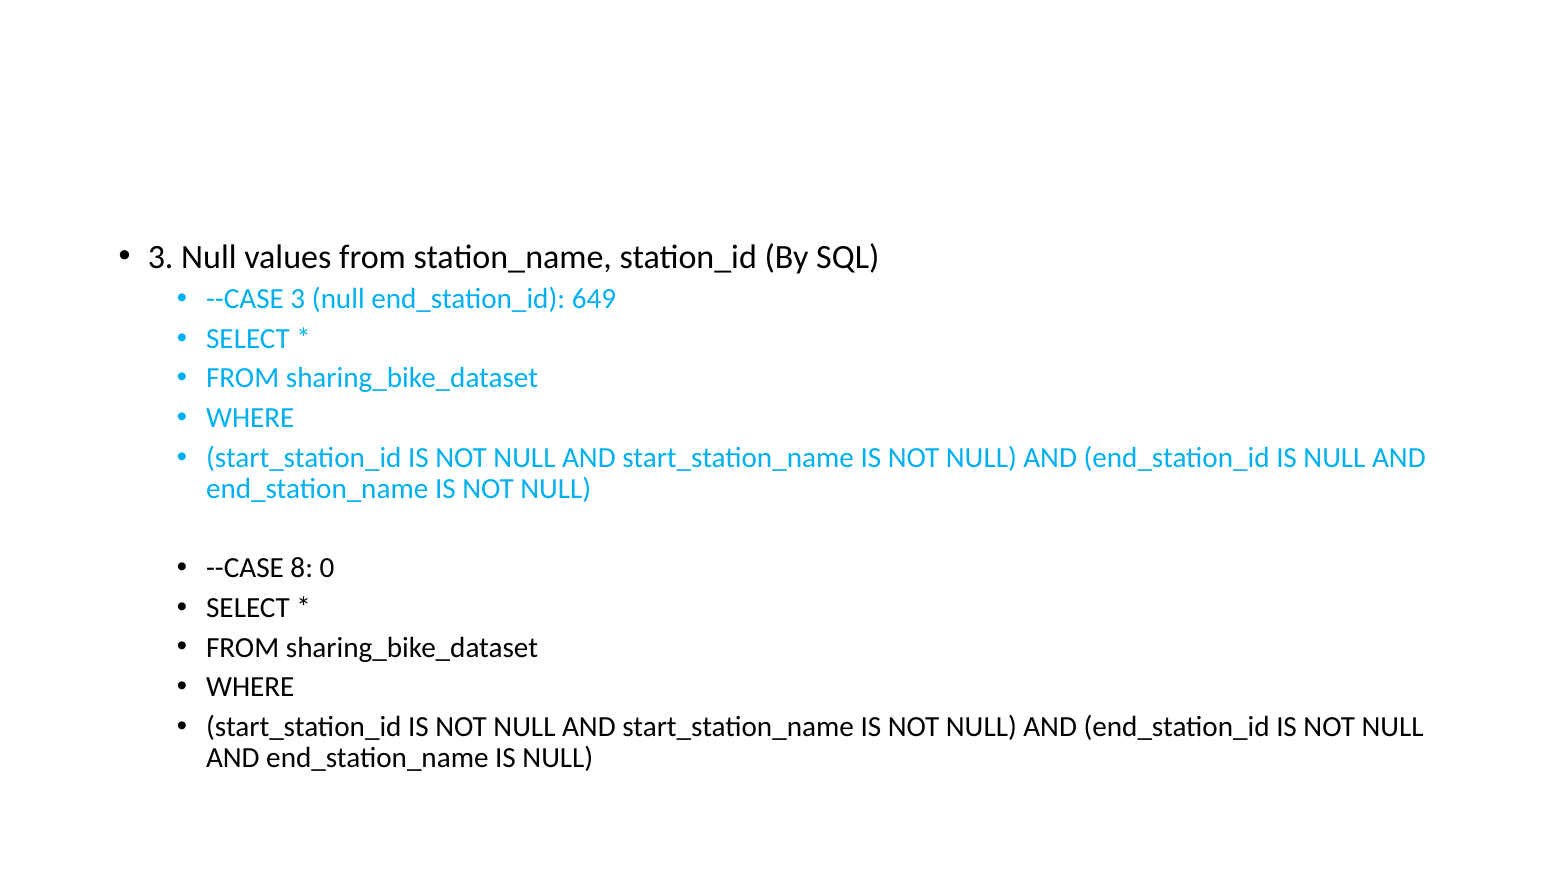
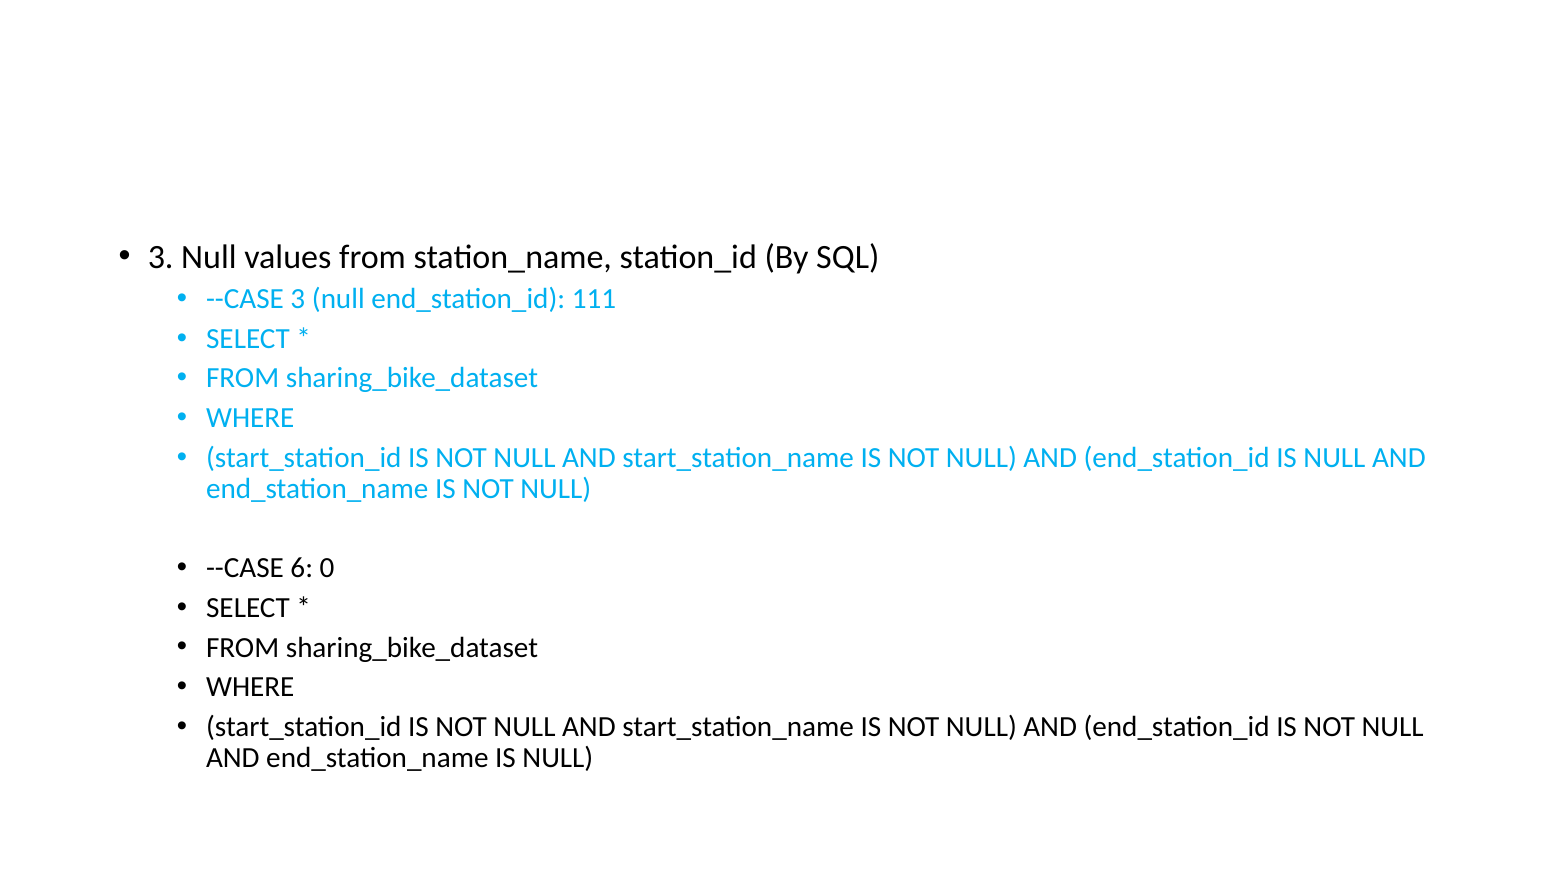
649: 649 -> 111
8: 8 -> 6
